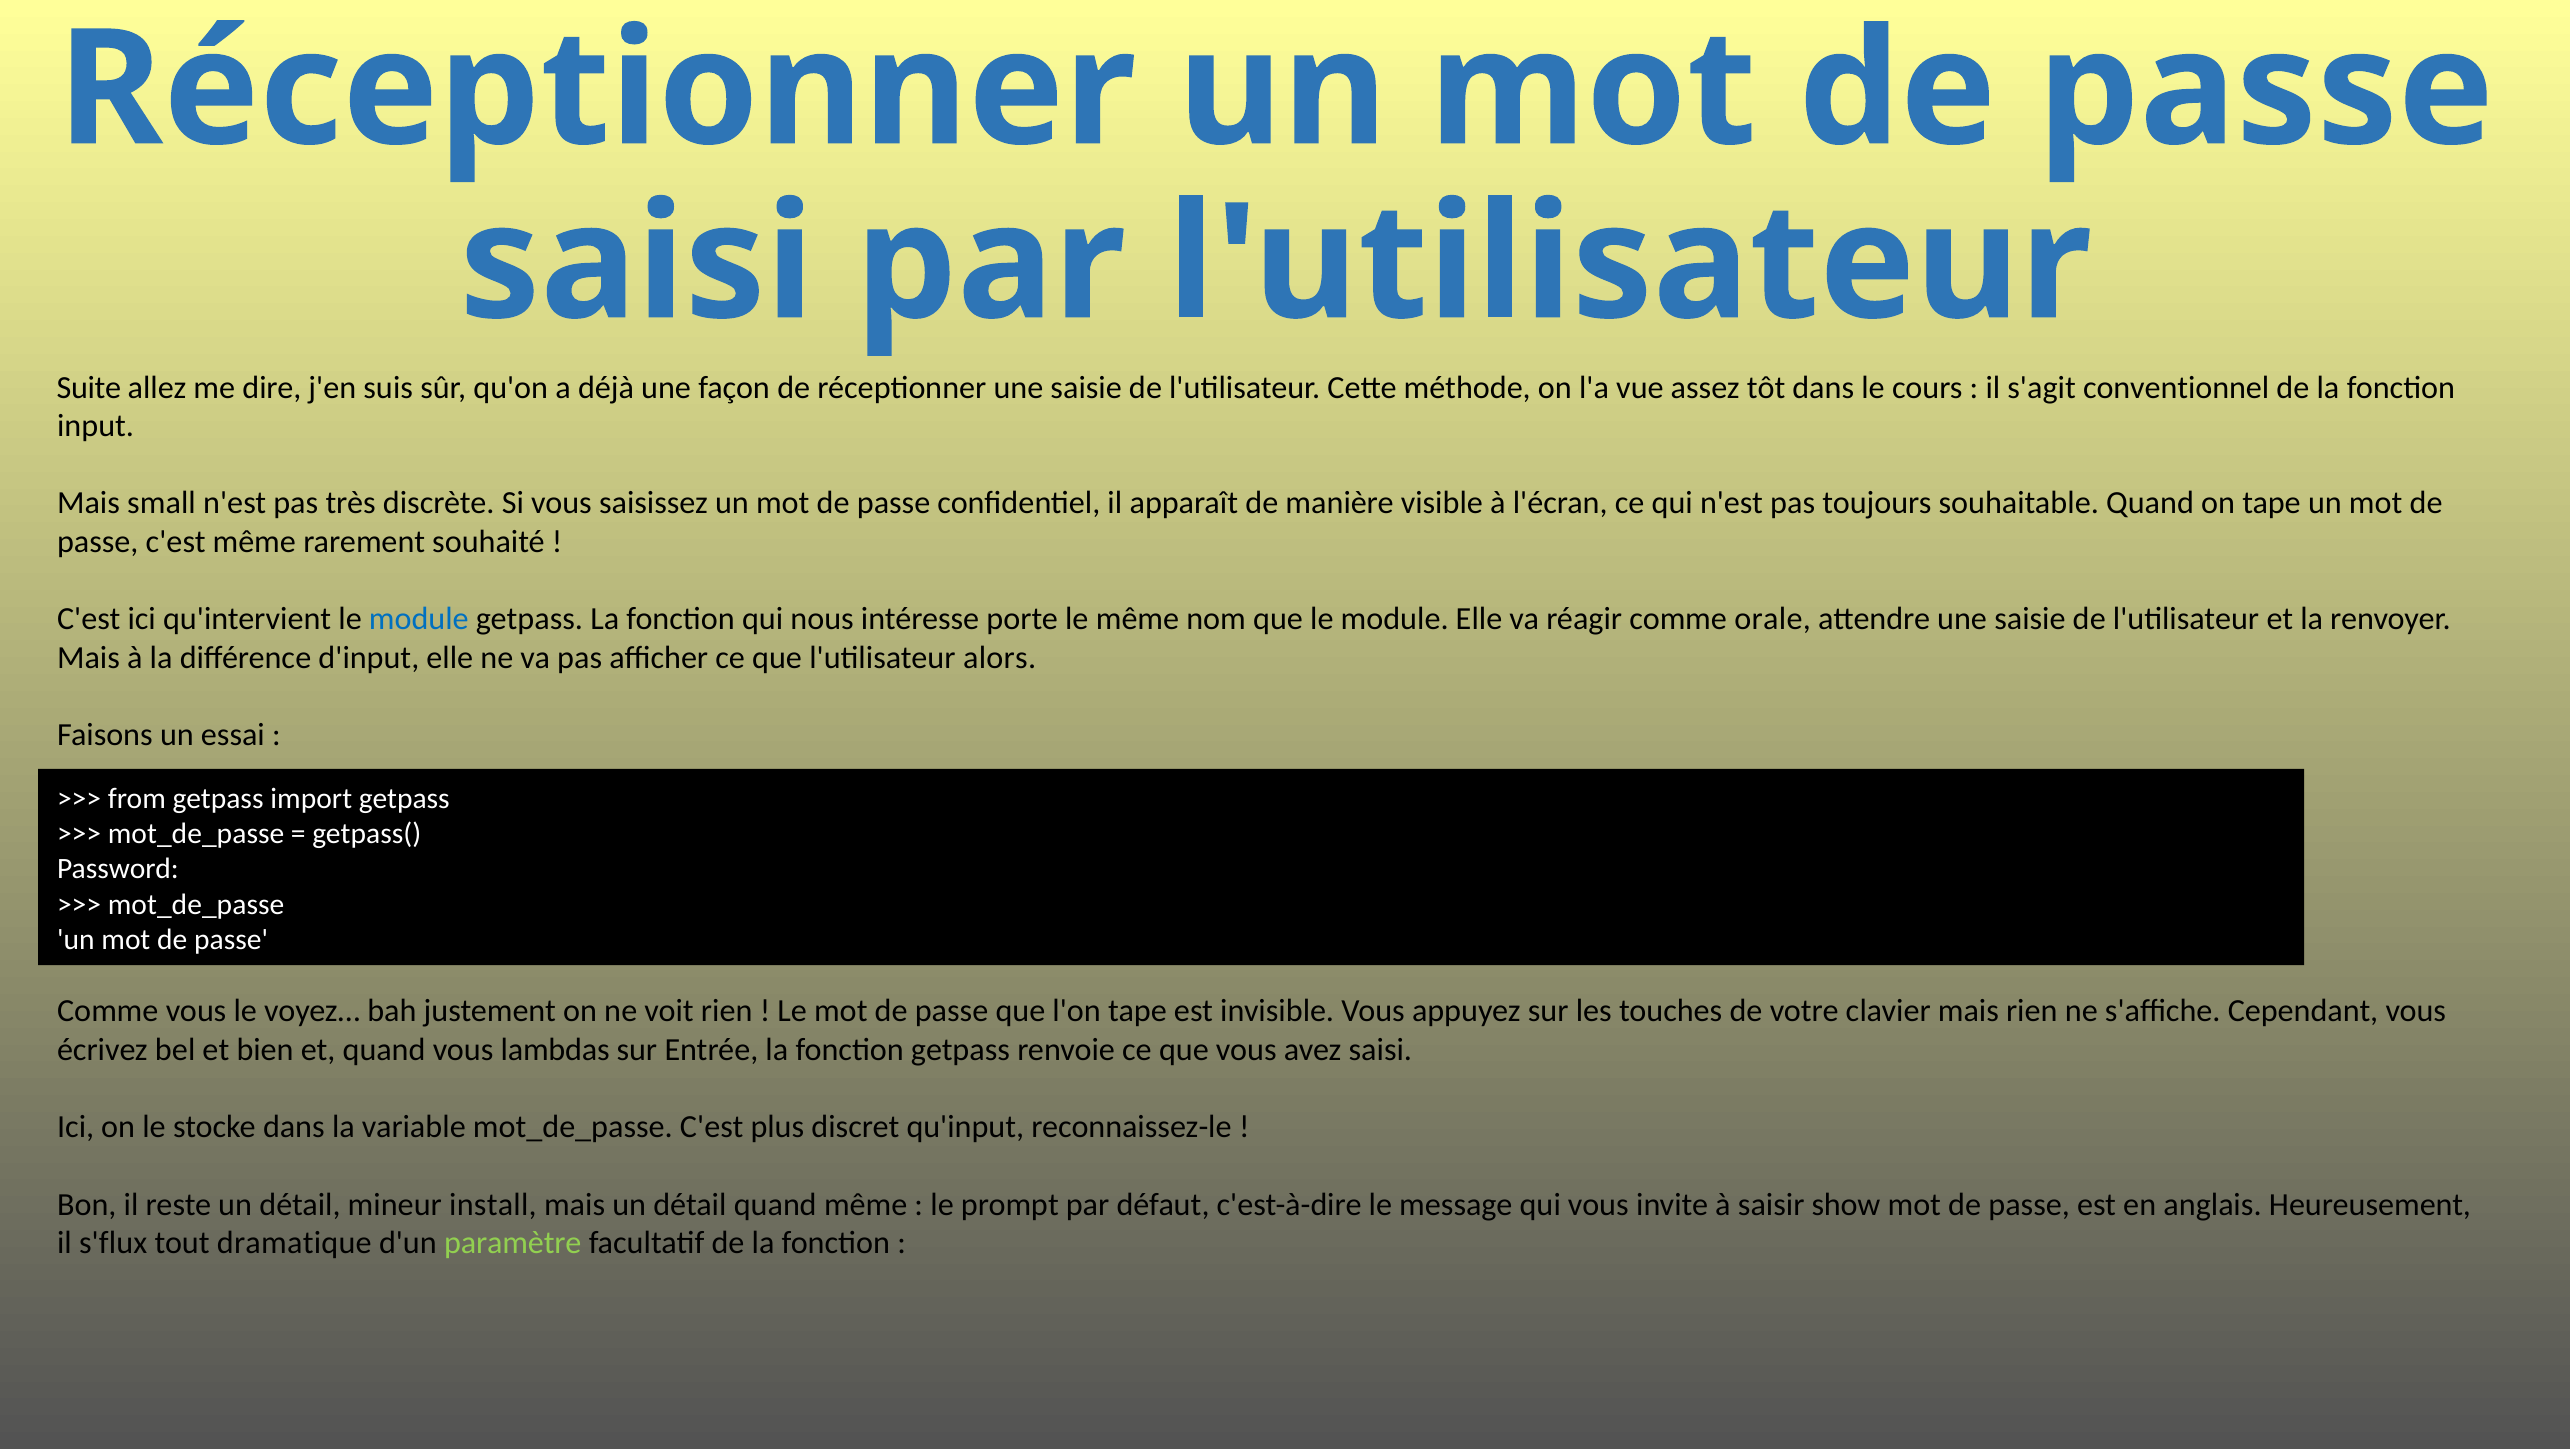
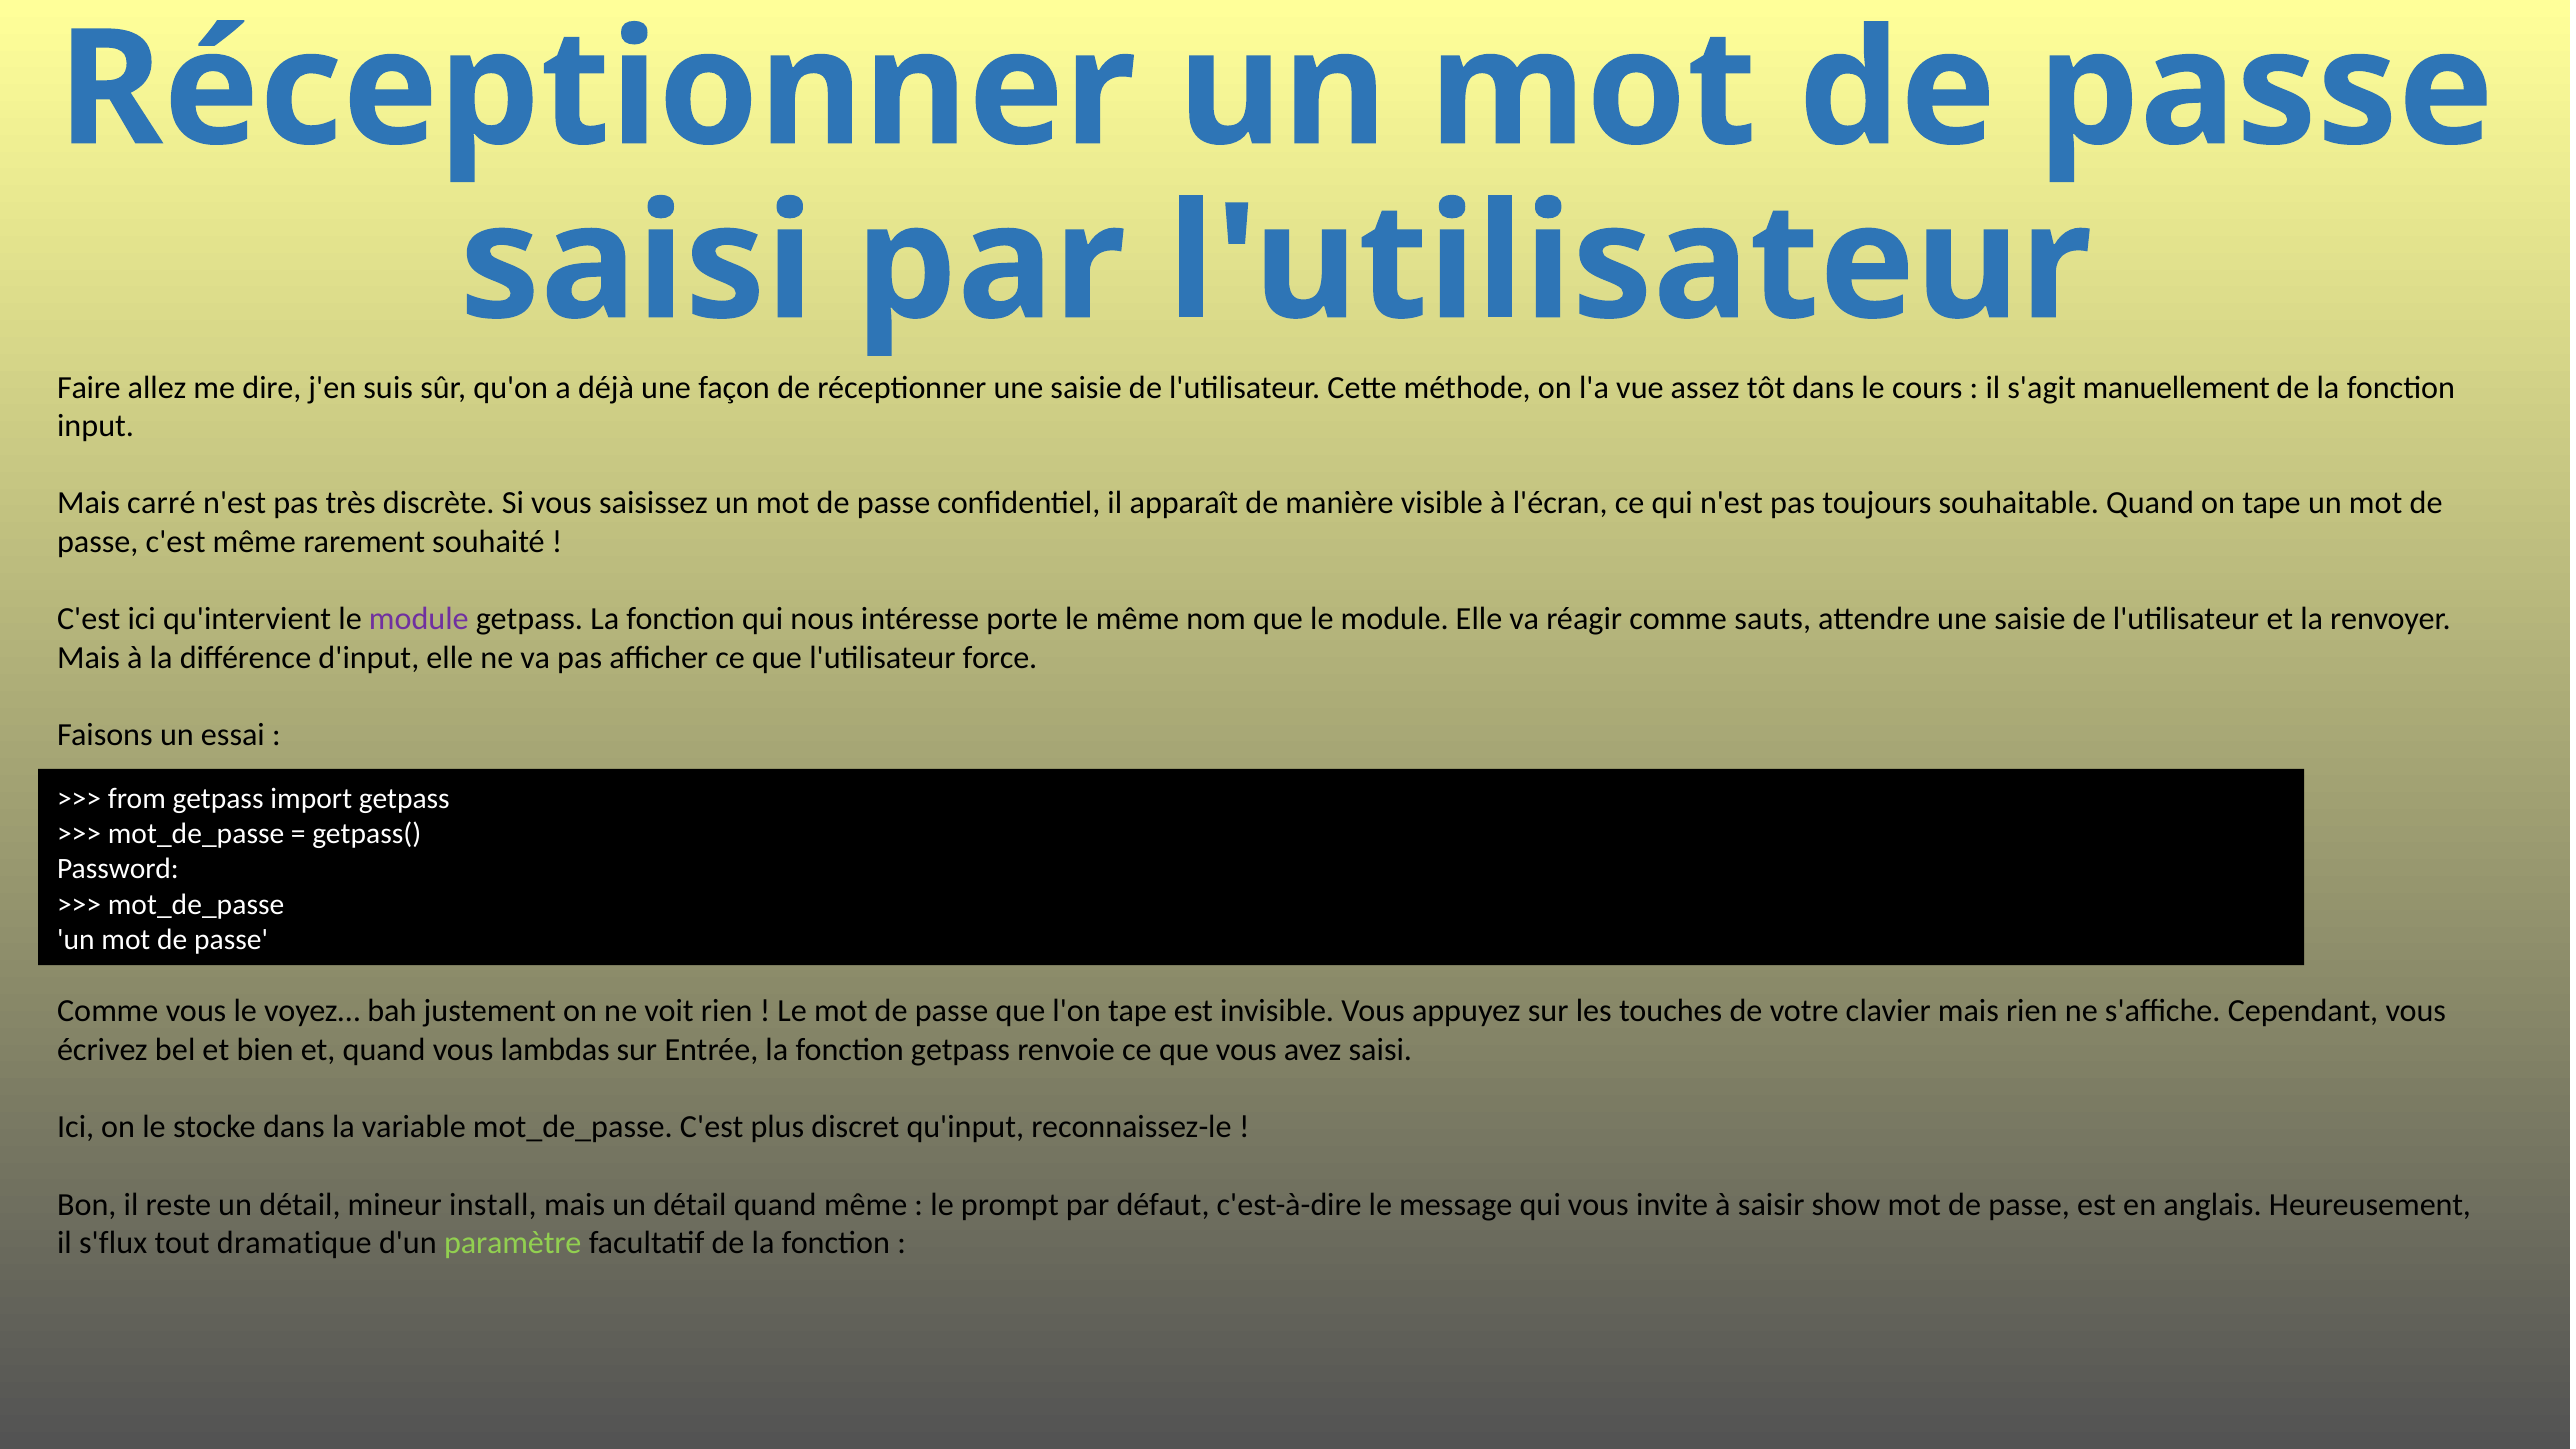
Suite: Suite -> Faire
conventionnel: conventionnel -> manuellement
small: small -> carré
module at (419, 619) colour: blue -> purple
orale: orale -> sauts
alors: alors -> force
